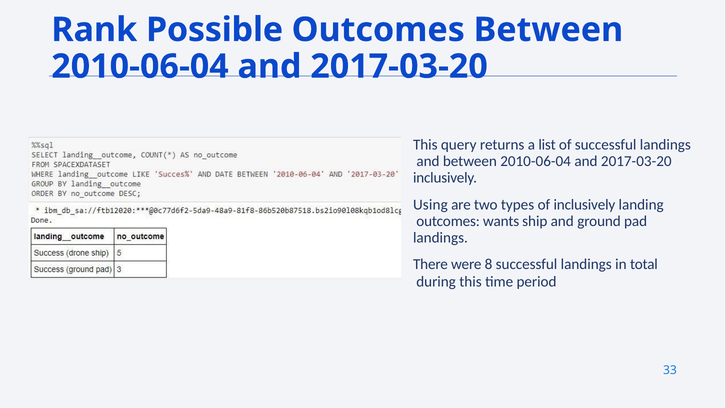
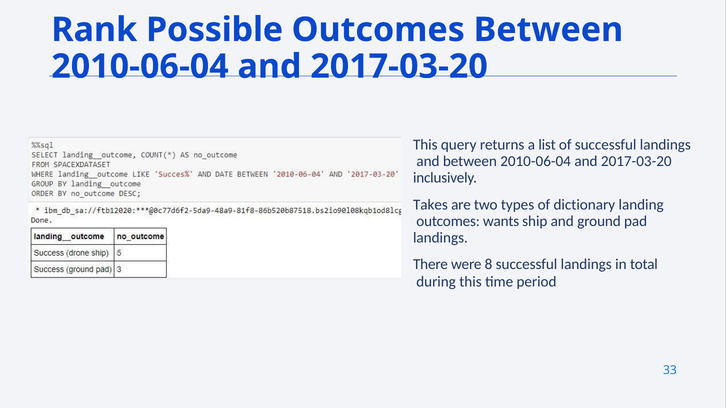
Using: Using -> Takes
of inclusively: inclusively -> dictionary
